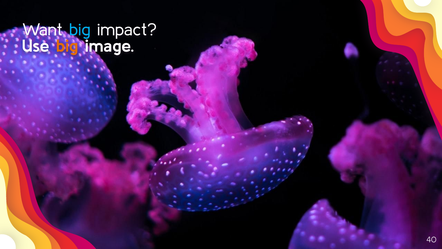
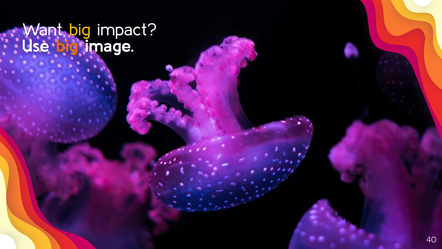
big at (80, 30) colour: light blue -> yellow
